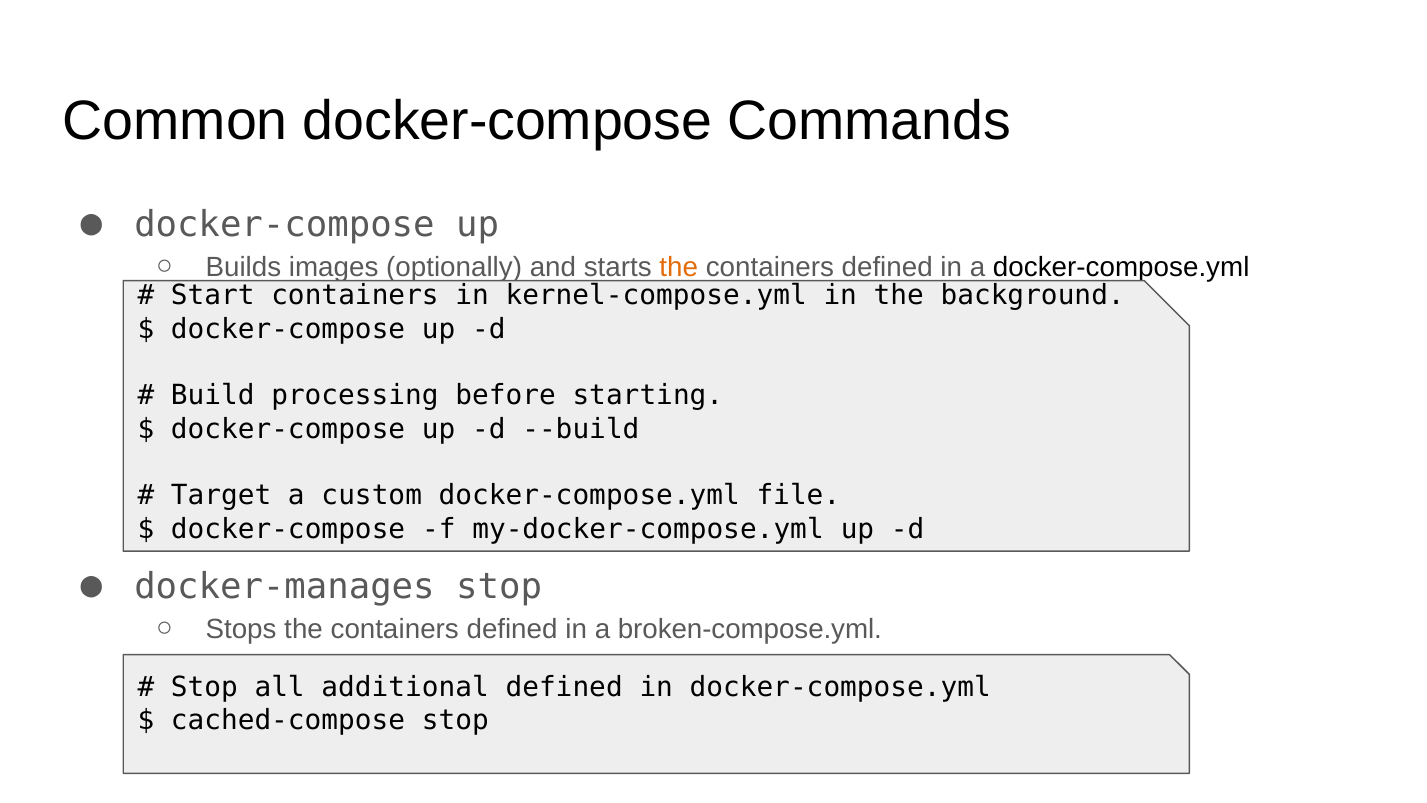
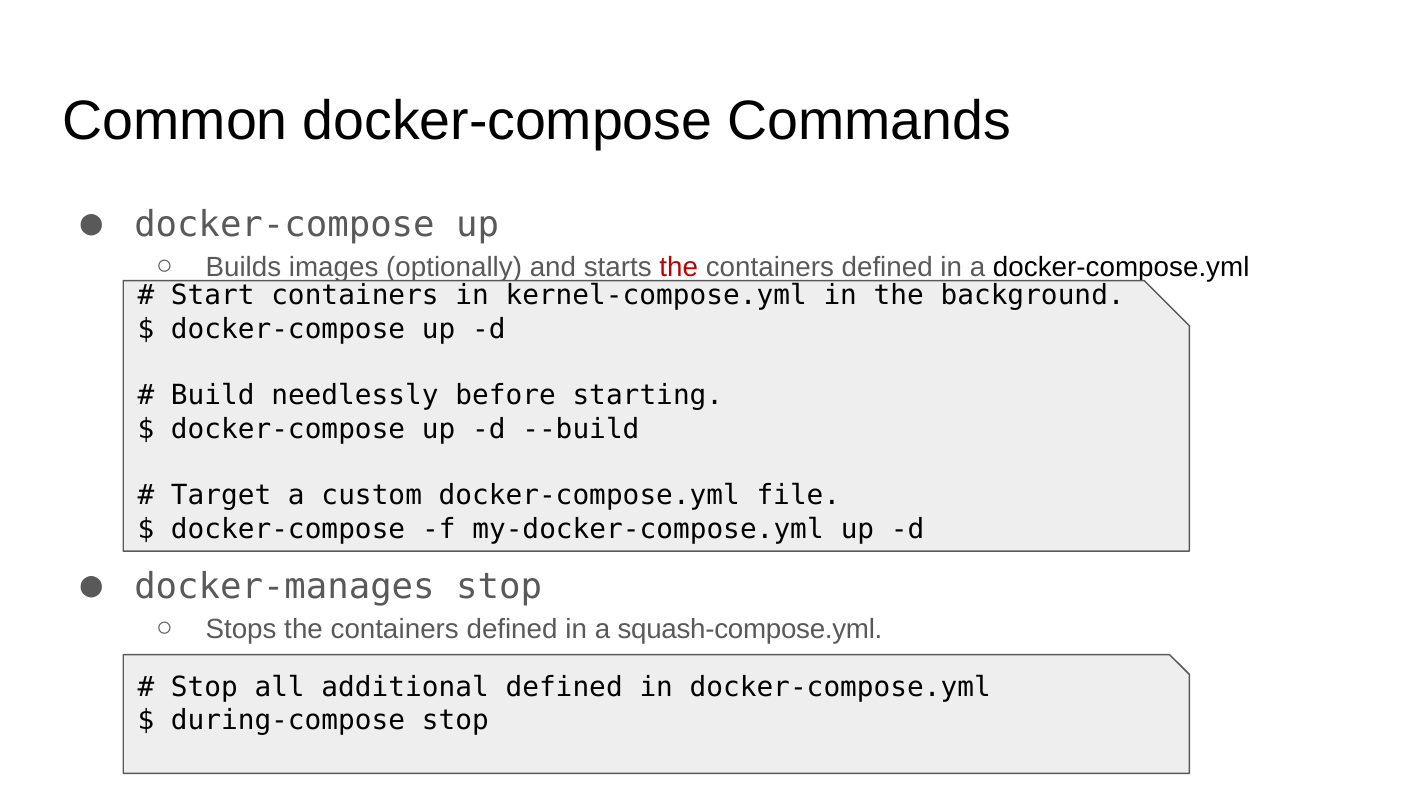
the at (679, 267) colour: orange -> red
processing: processing -> needlessly
broken-compose.yml: broken-compose.yml -> squash-compose.yml
cached-compose: cached-compose -> during-compose
